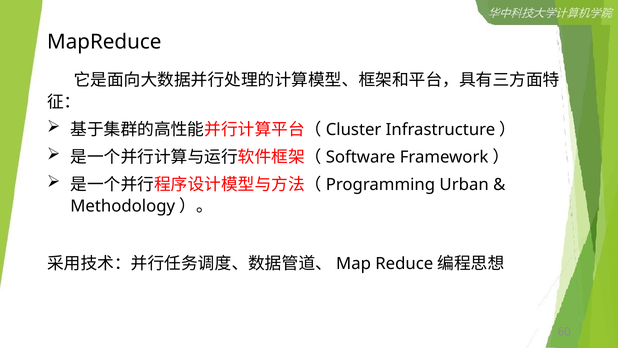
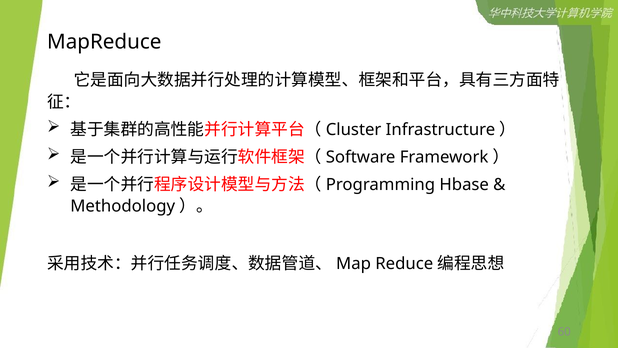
Urban: Urban -> Hbase
